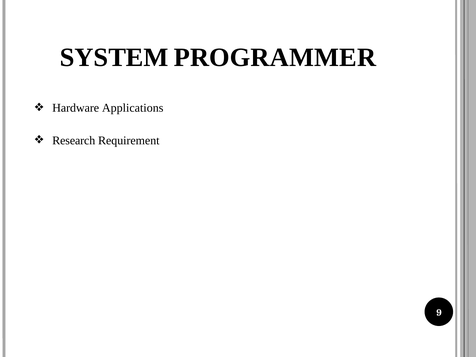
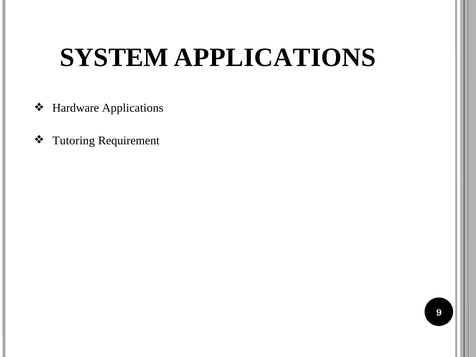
SYSTEM PROGRAMMER: PROGRAMMER -> APPLICATIONS
Research: Research -> Tutoring
